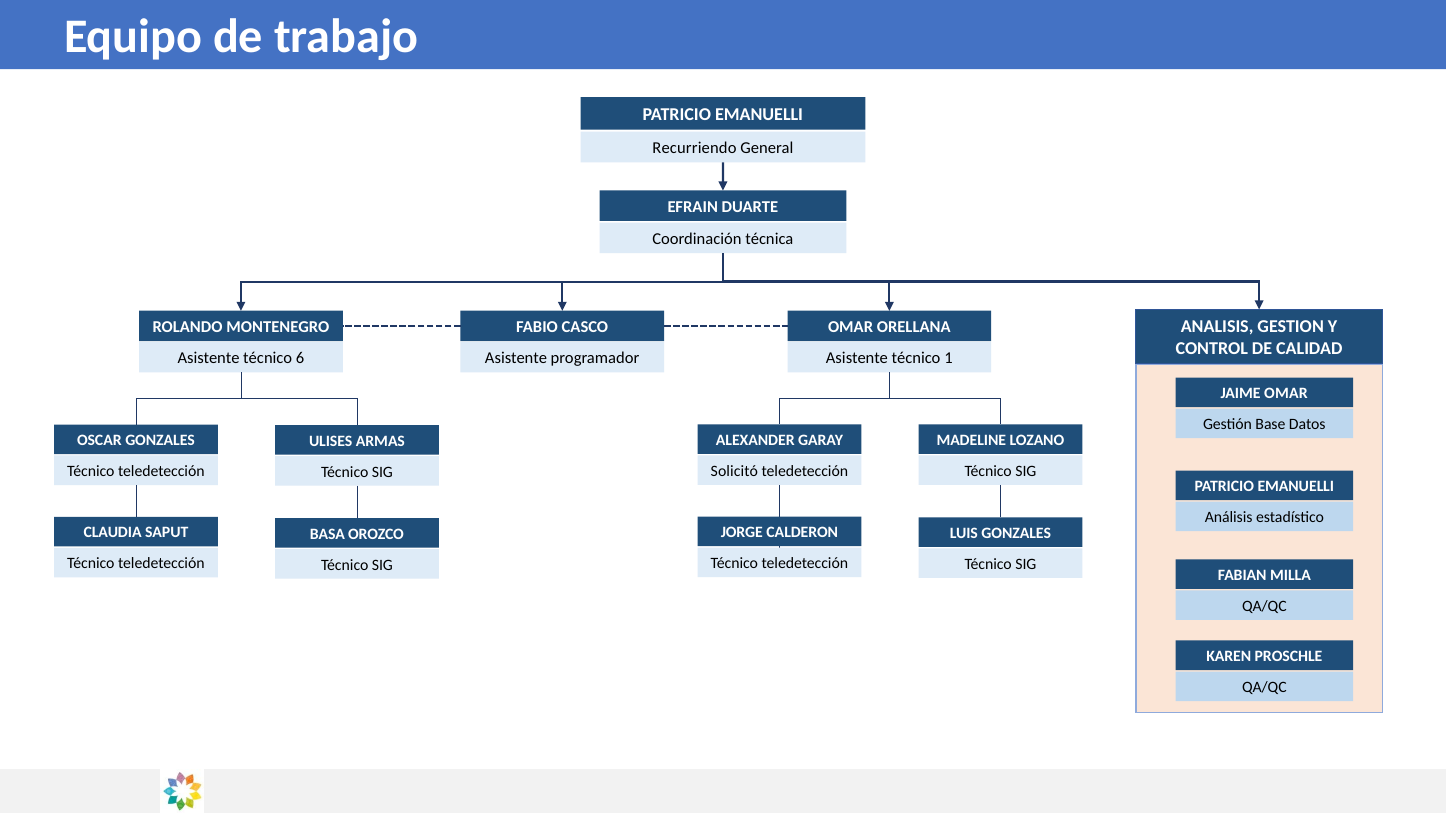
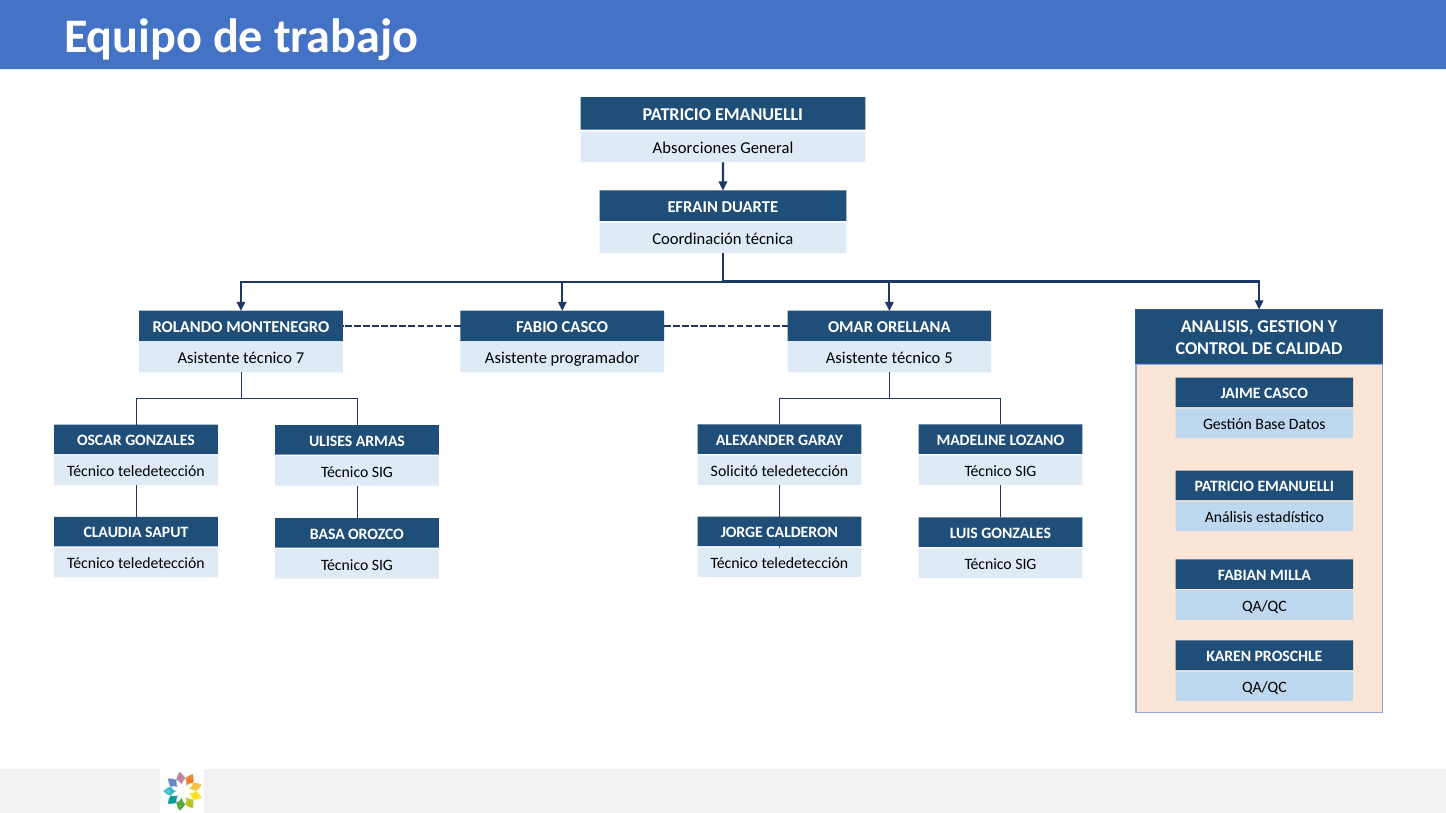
Recurriendo: Recurriendo -> Absorciones
6: 6 -> 7
1: 1 -> 5
JAIME OMAR: OMAR -> CASCO
